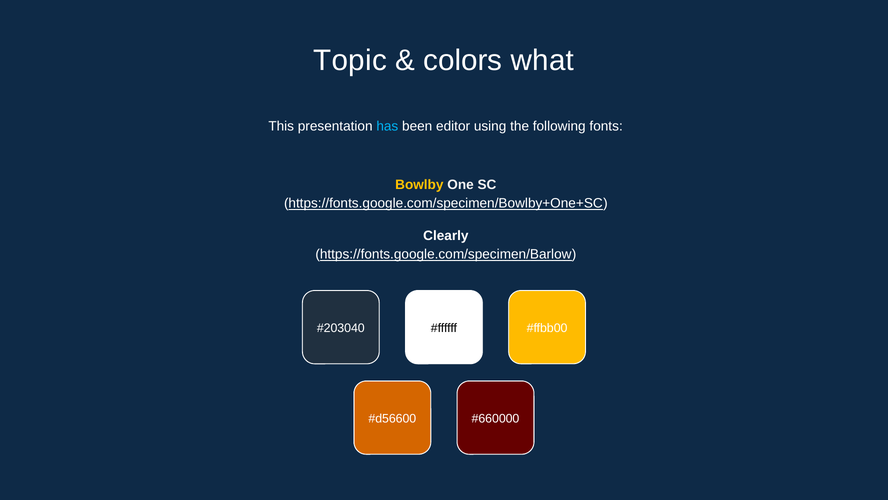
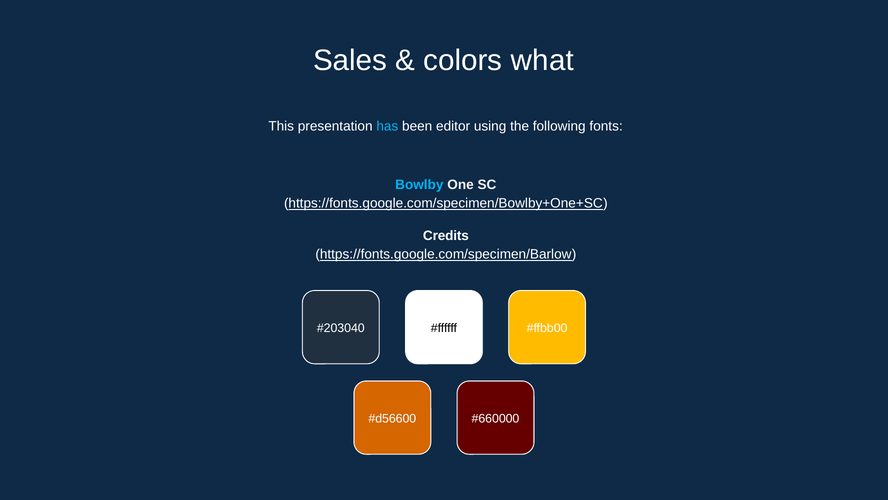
Topic: Topic -> Sales
Bowlby colour: yellow -> light blue
Clearly: Clearly -> Credits
